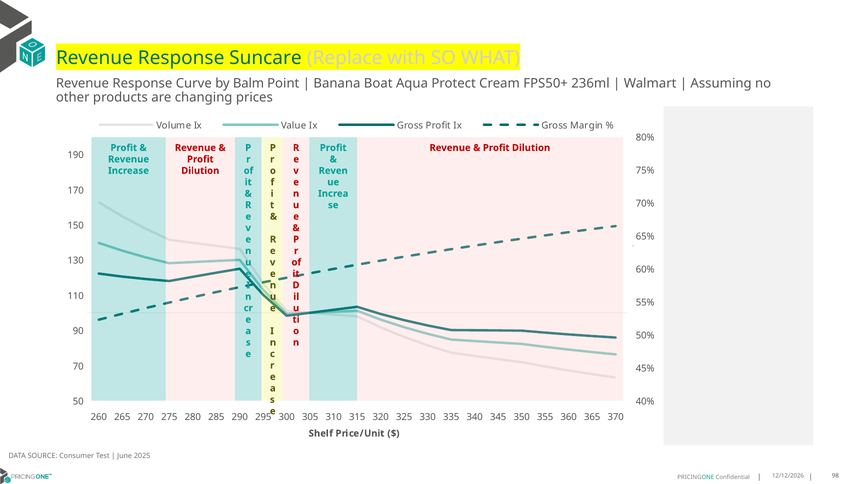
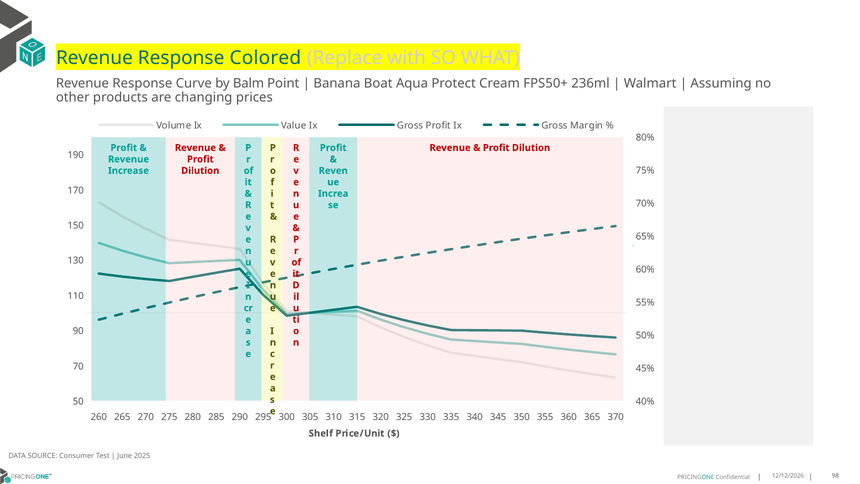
Suncare: Suncare -> Colored
